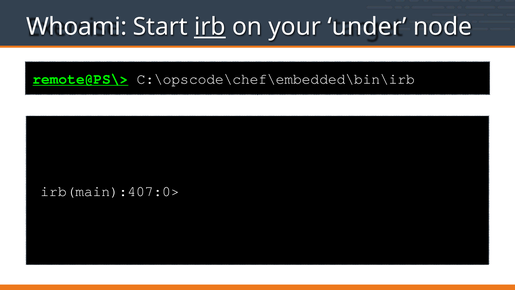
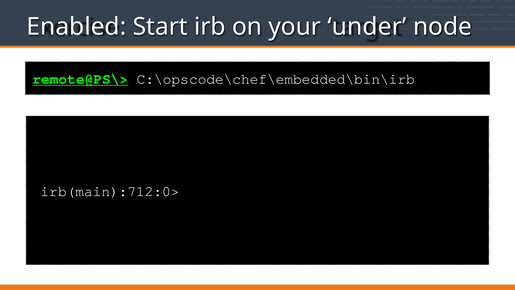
Whoami: Whoami -> Enabled
irb underline: present -> none
irb(main):407:0>: irb(main):407:0> -> irb(main):712:0>
